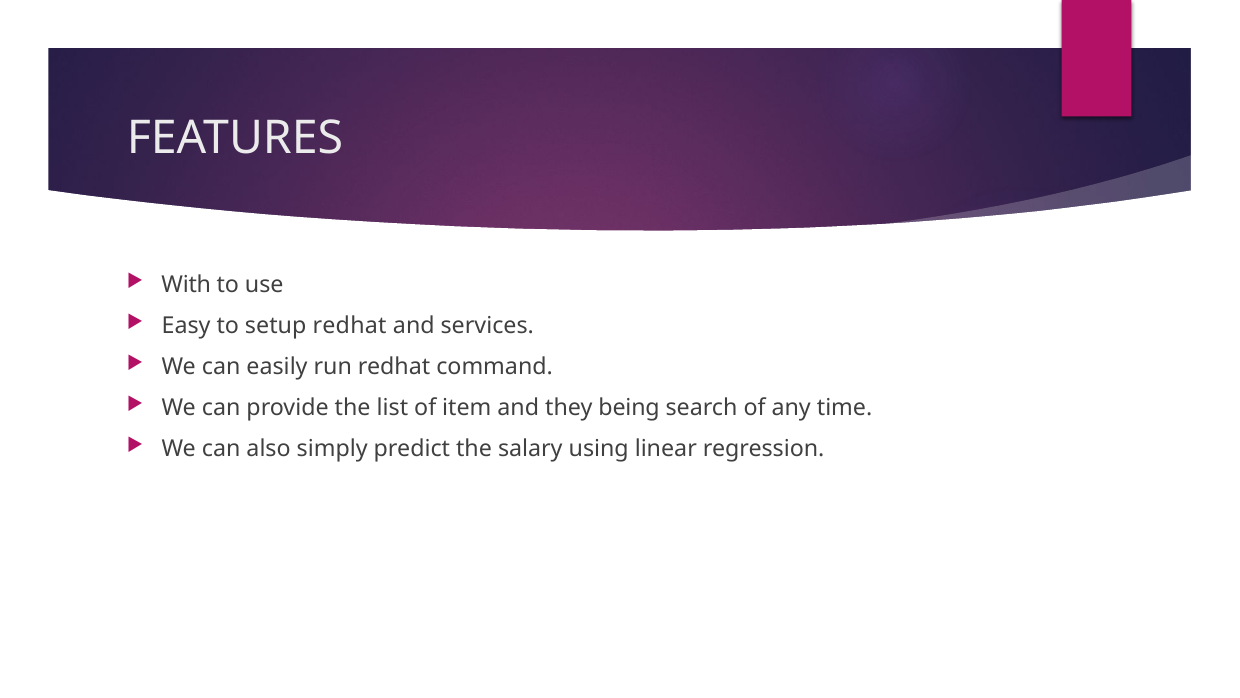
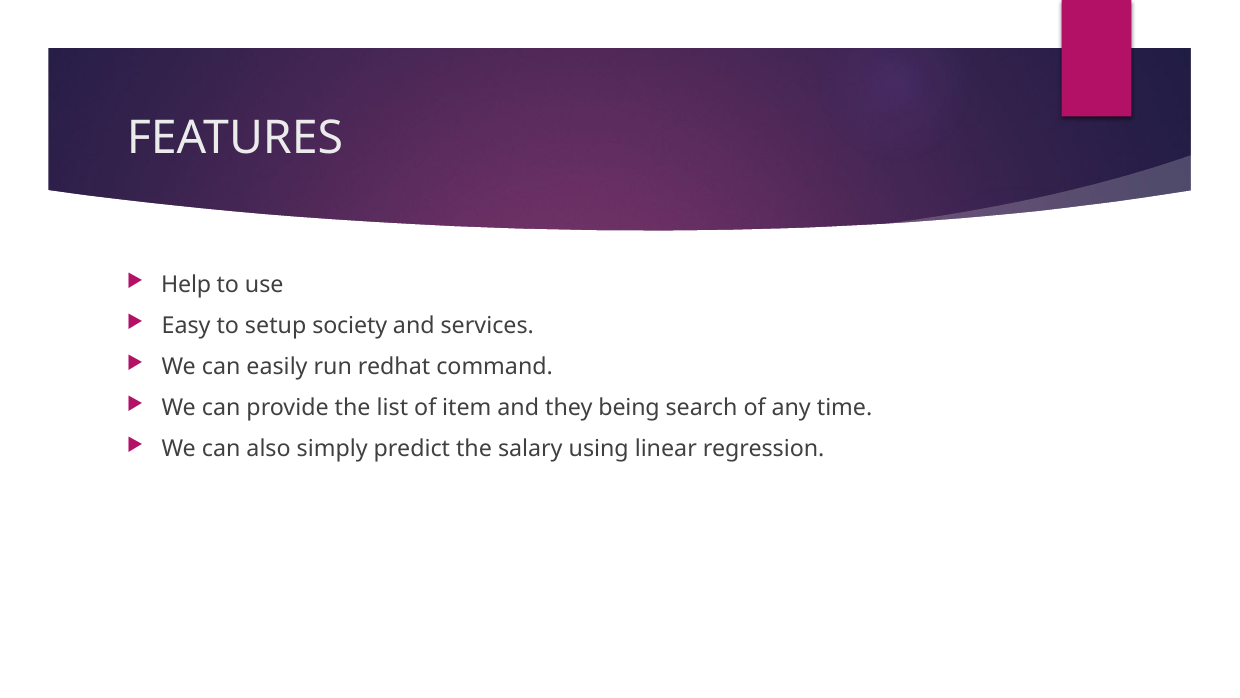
With: With -> Help
setup redhat: redhat -> society
